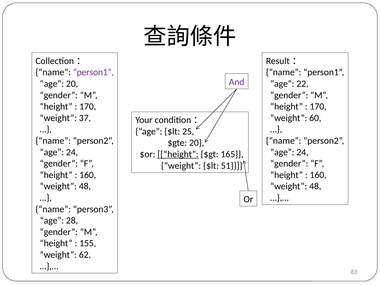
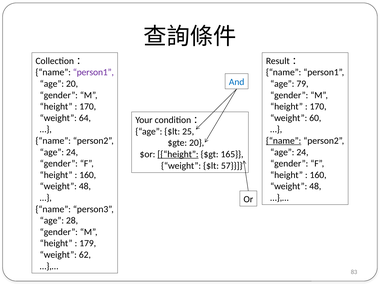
And colour: purple -> blue
22: 22 -> 79
37: 37 -> 64
name at (284, 141) underline: none -> present
51: 51 -> 57
155: 155 -> 179
